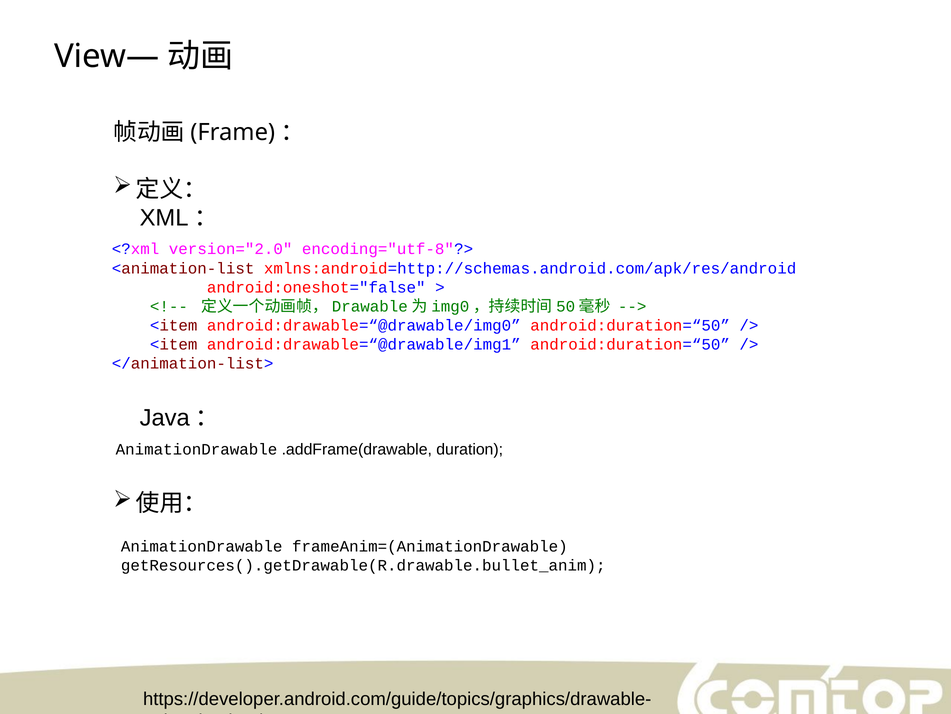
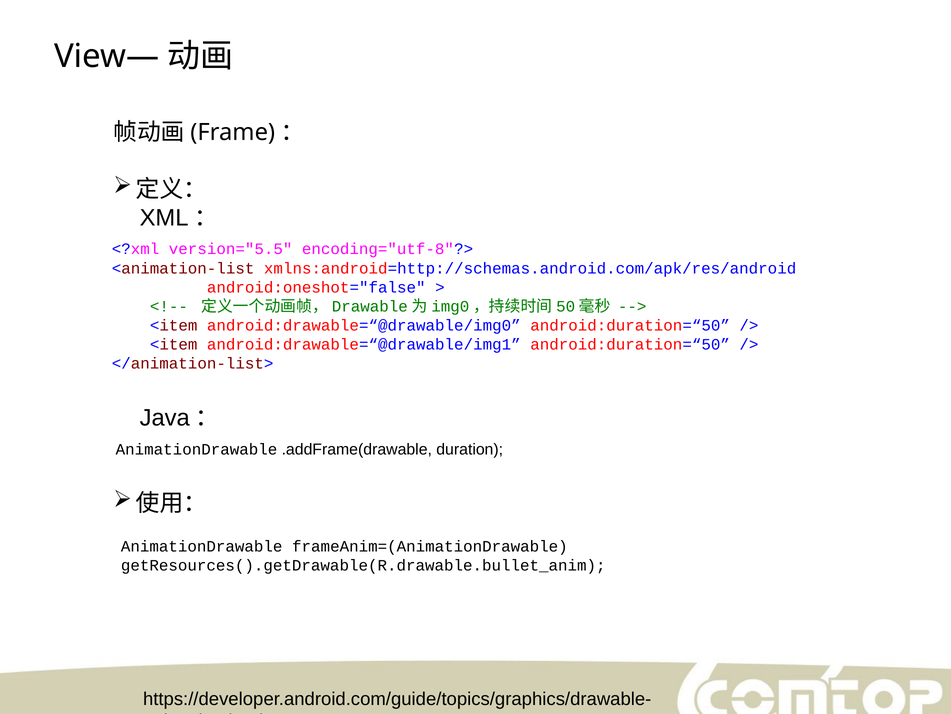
version="2.0: version="2.0 -> version="5.5
